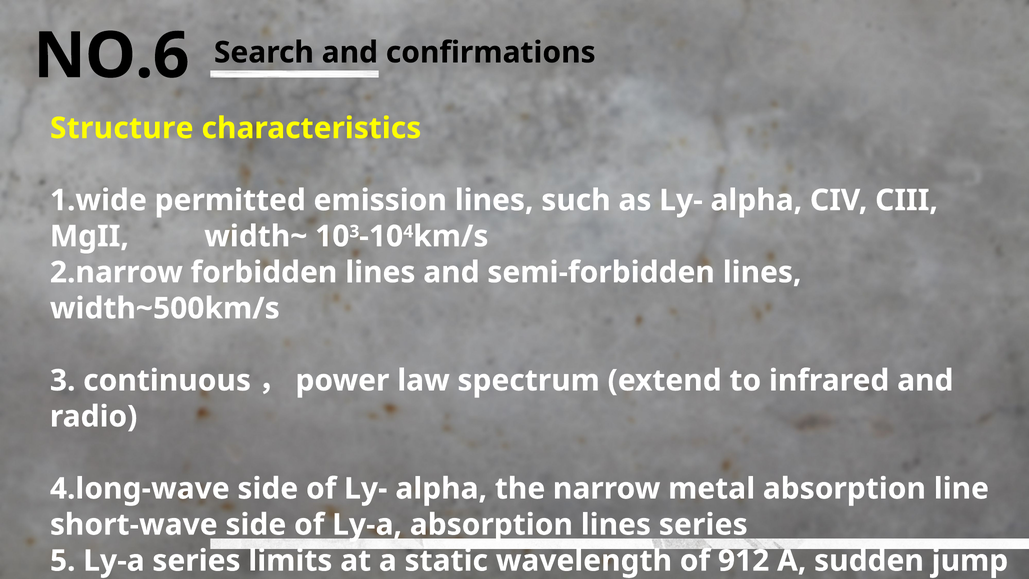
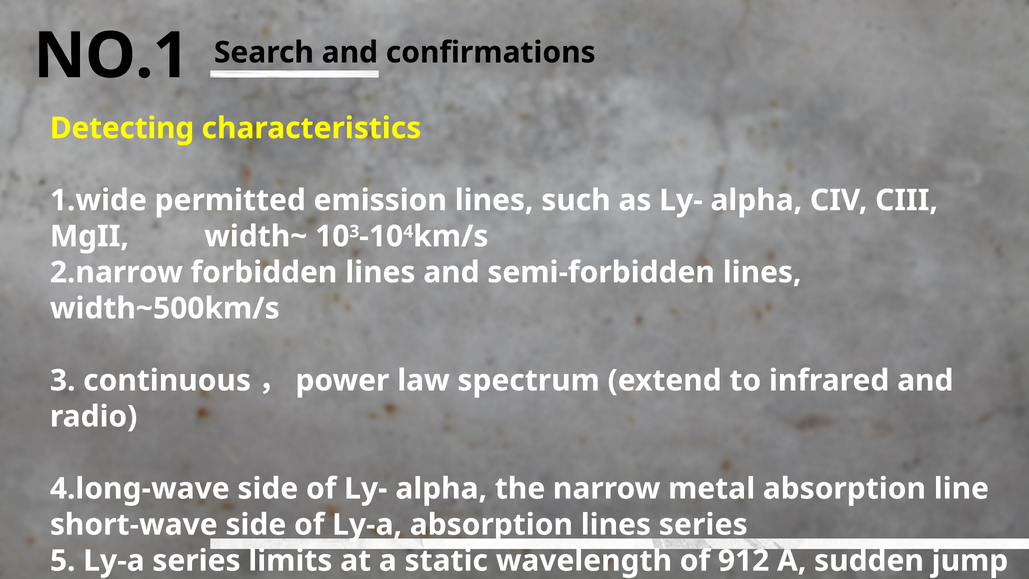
NO.6: NO.6 -> NO.1
Structure: Structure -> Detecting
